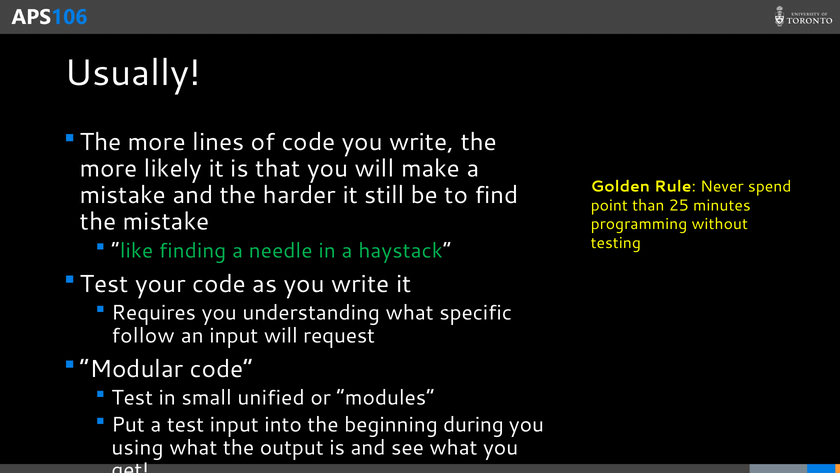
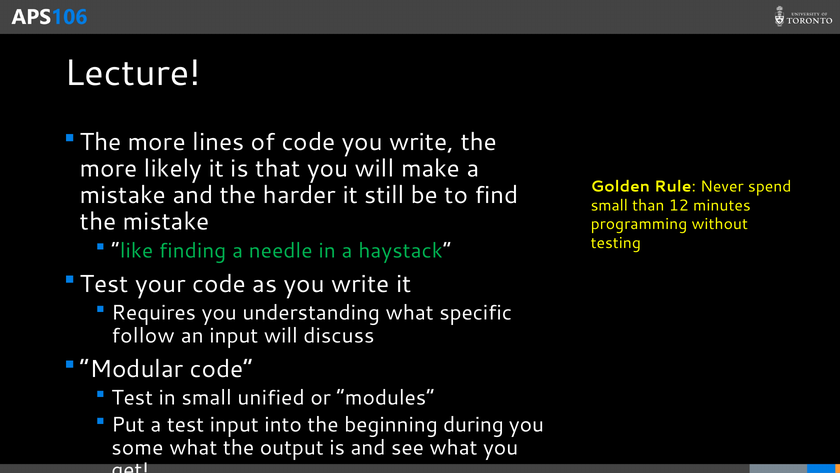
Usually: Usually -> Lecture
point at (609, 205): point -> small
25: 25 -> 12
request: request -> discuss
using: using -> some
